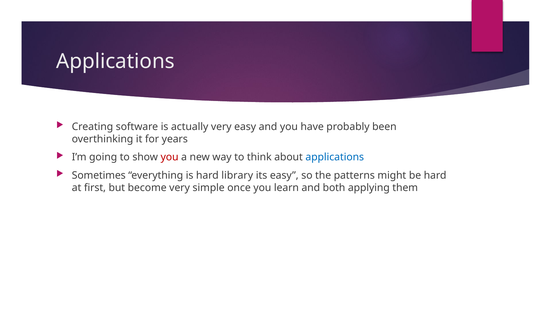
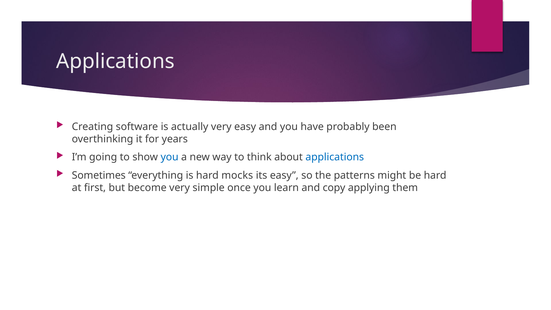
you at (170, 157) colour: red -> blue
library: library -> mocks
both: both -> copy
